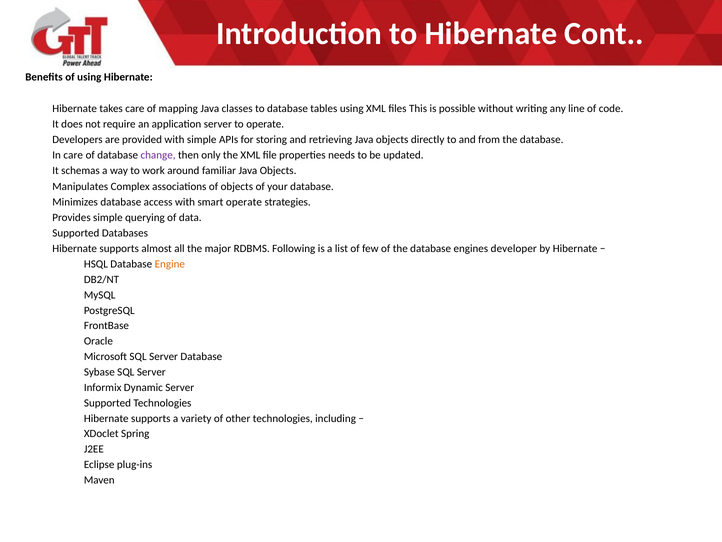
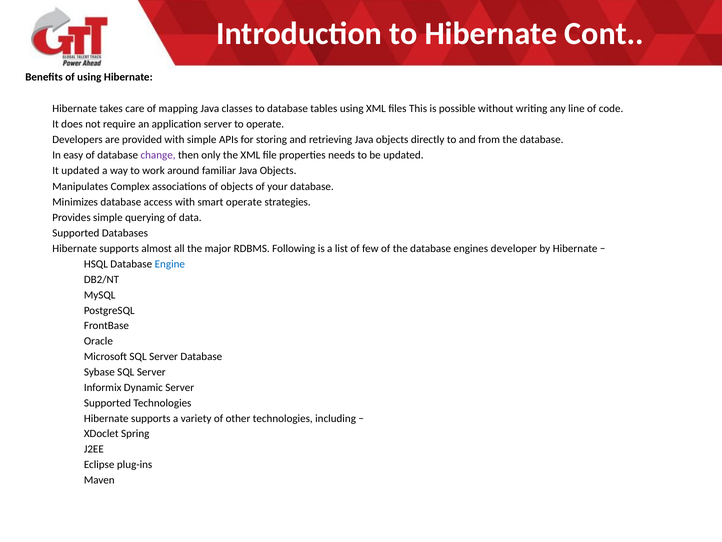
In care: care -> easy
It schemas: schemas -> updated
Engine colour: orange -> blue
